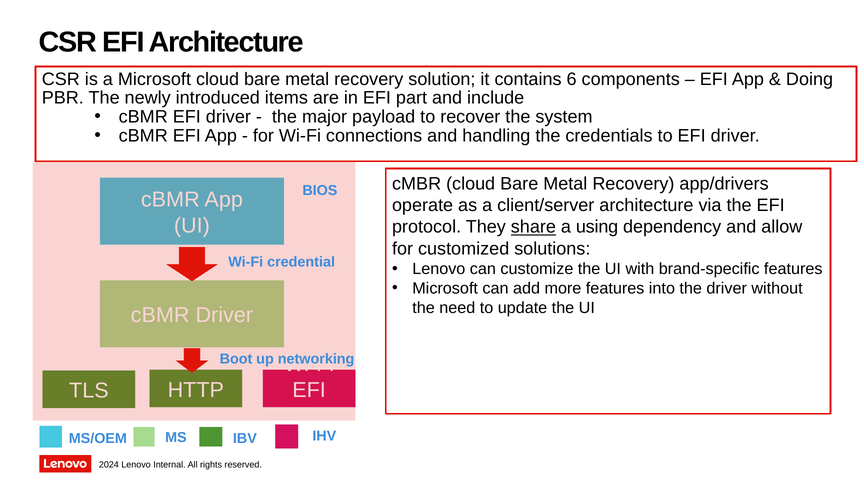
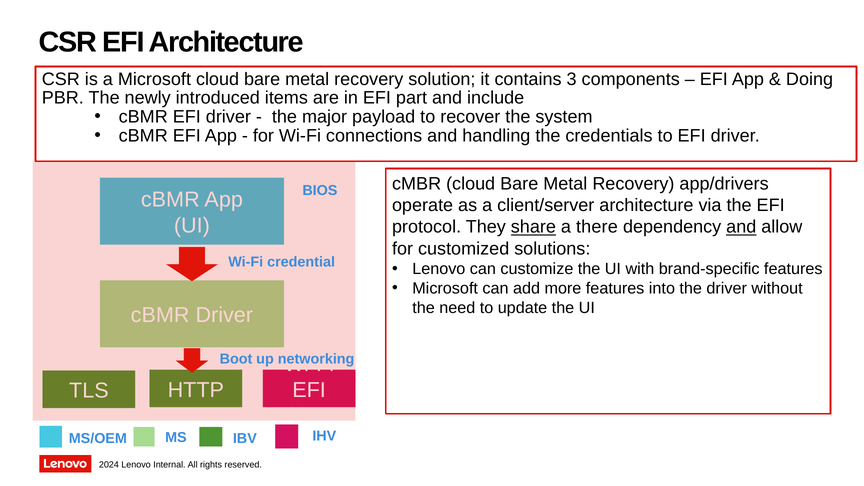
6: 6 -> 3
using: using -> there
and at (741, 227) underline: none -> present
